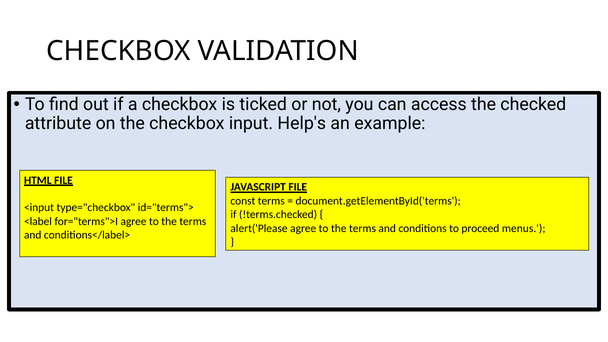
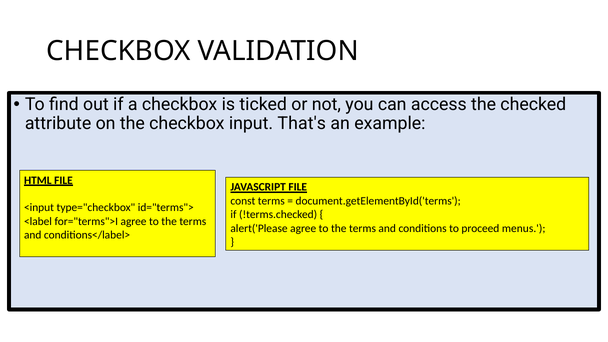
Help's: Help's -> That's
